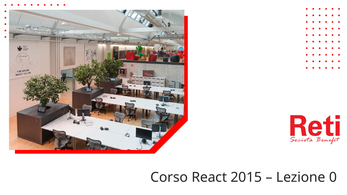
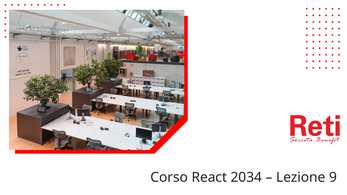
2015: 2015 -> 2034
0: 0 -> 9
